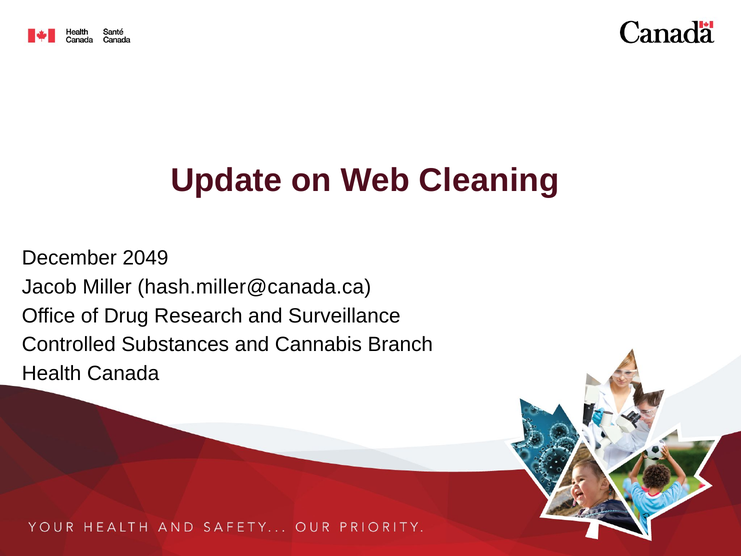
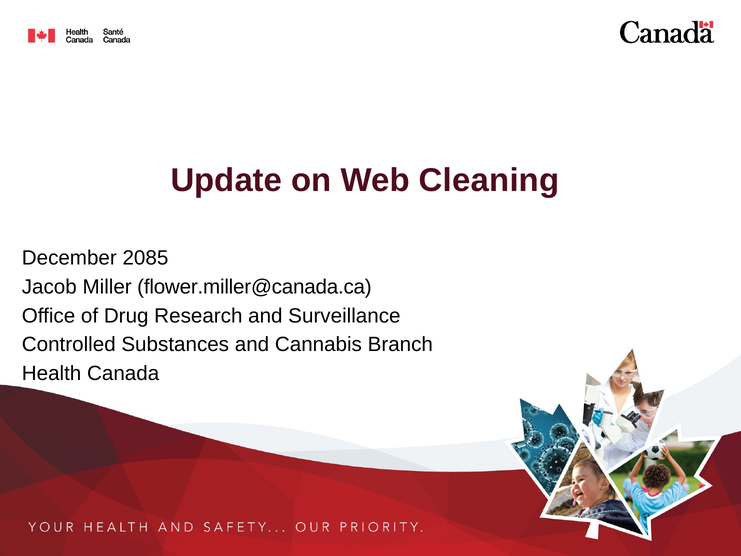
2049: 2049 -> 2085
hash.miller@canada.ca: hash.miller@canada.ca -> flower.miller@canada.ca
